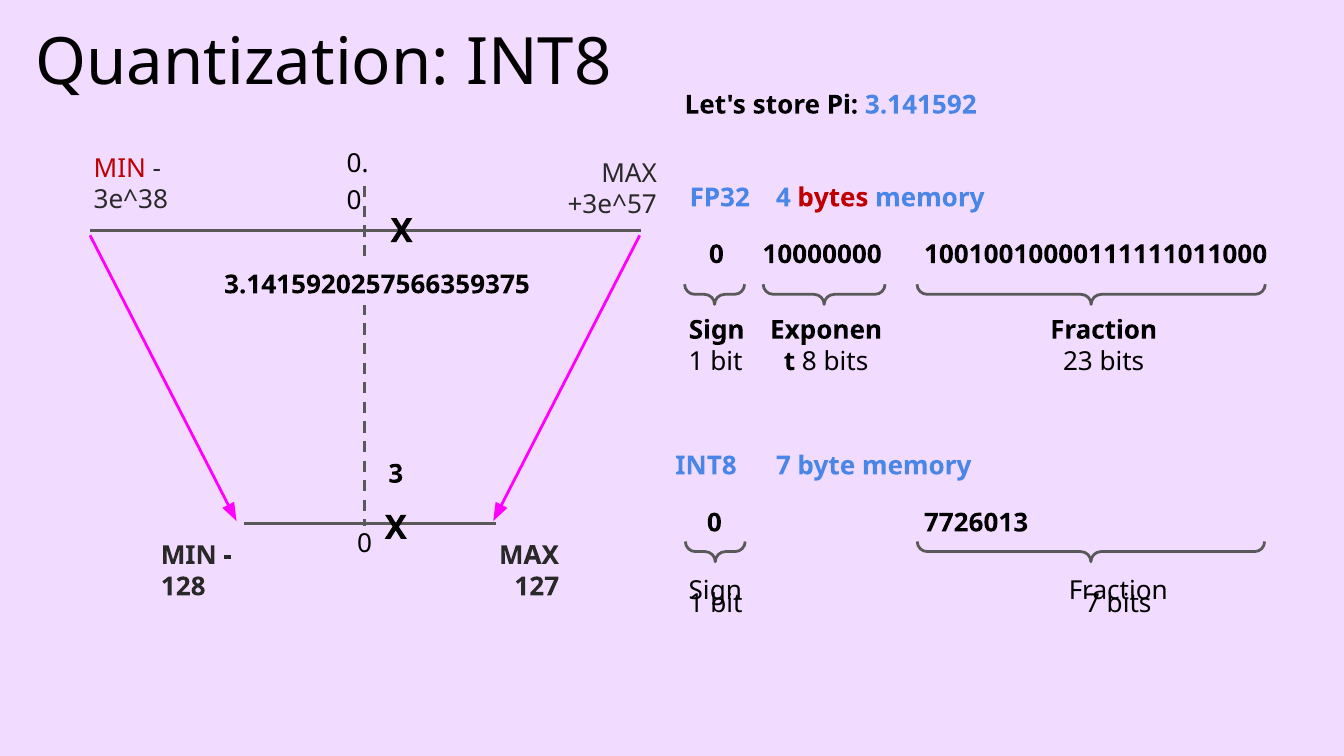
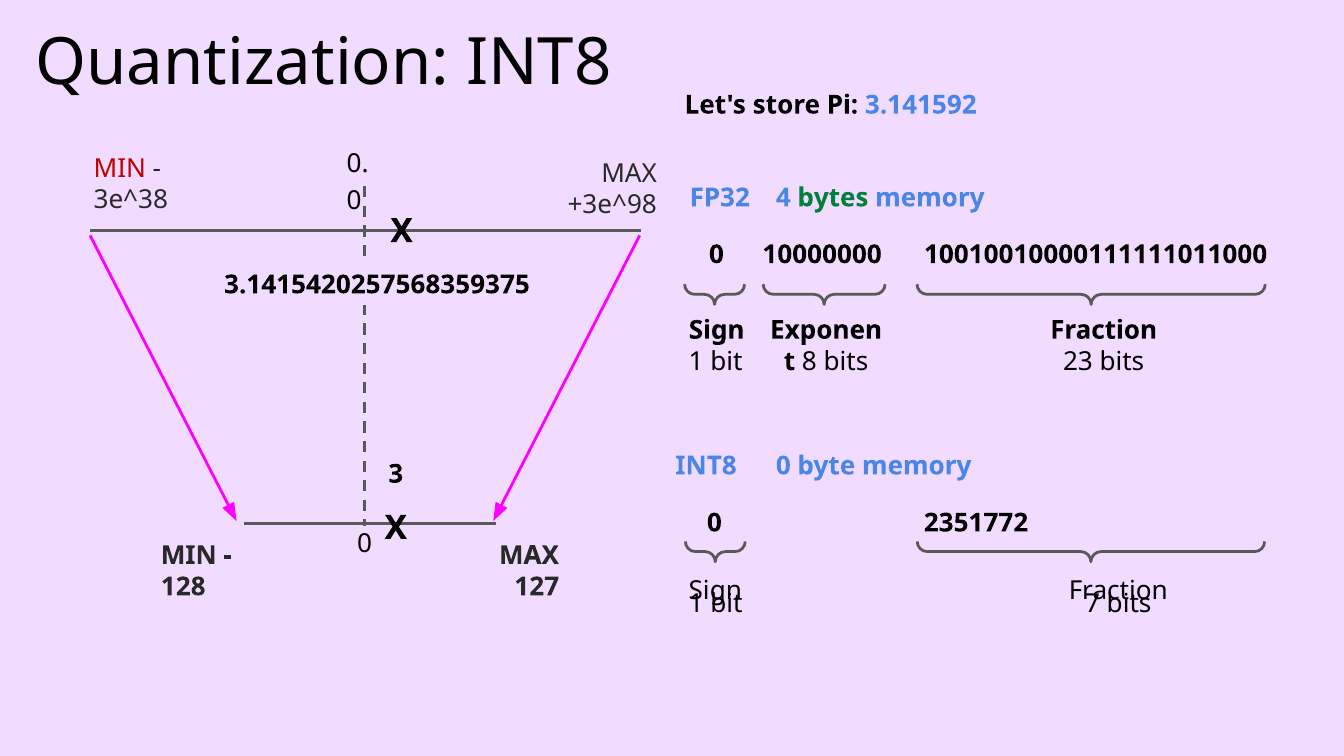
bytes colour: red -> green
+3e^57: +3e^57 -> +3e^98
3.1415920257566359375: 3.1415920257566359375 -> 3.1415420257568359375
INT8 7: 7 -> 0
7726013: 7726013 -> 2351772
